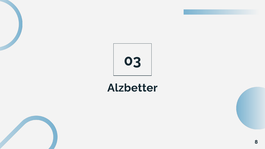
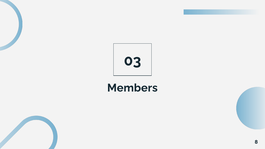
Alzbetter: Alzbetter -> Members
